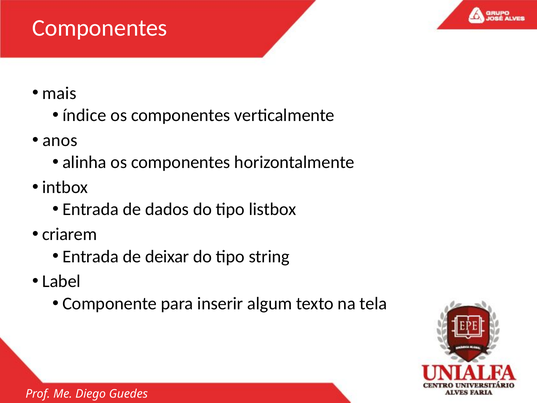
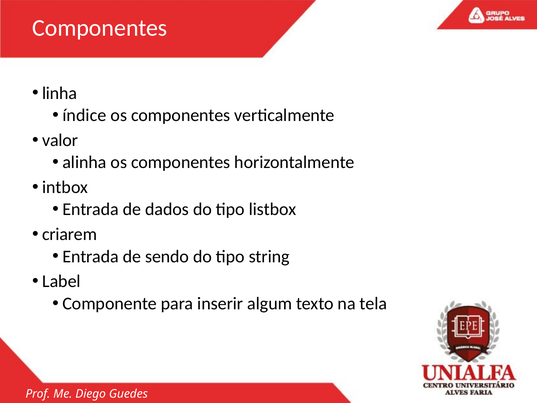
mais: mais -> linha
anos: anos -> valor
deixar: deixar -> sendo
